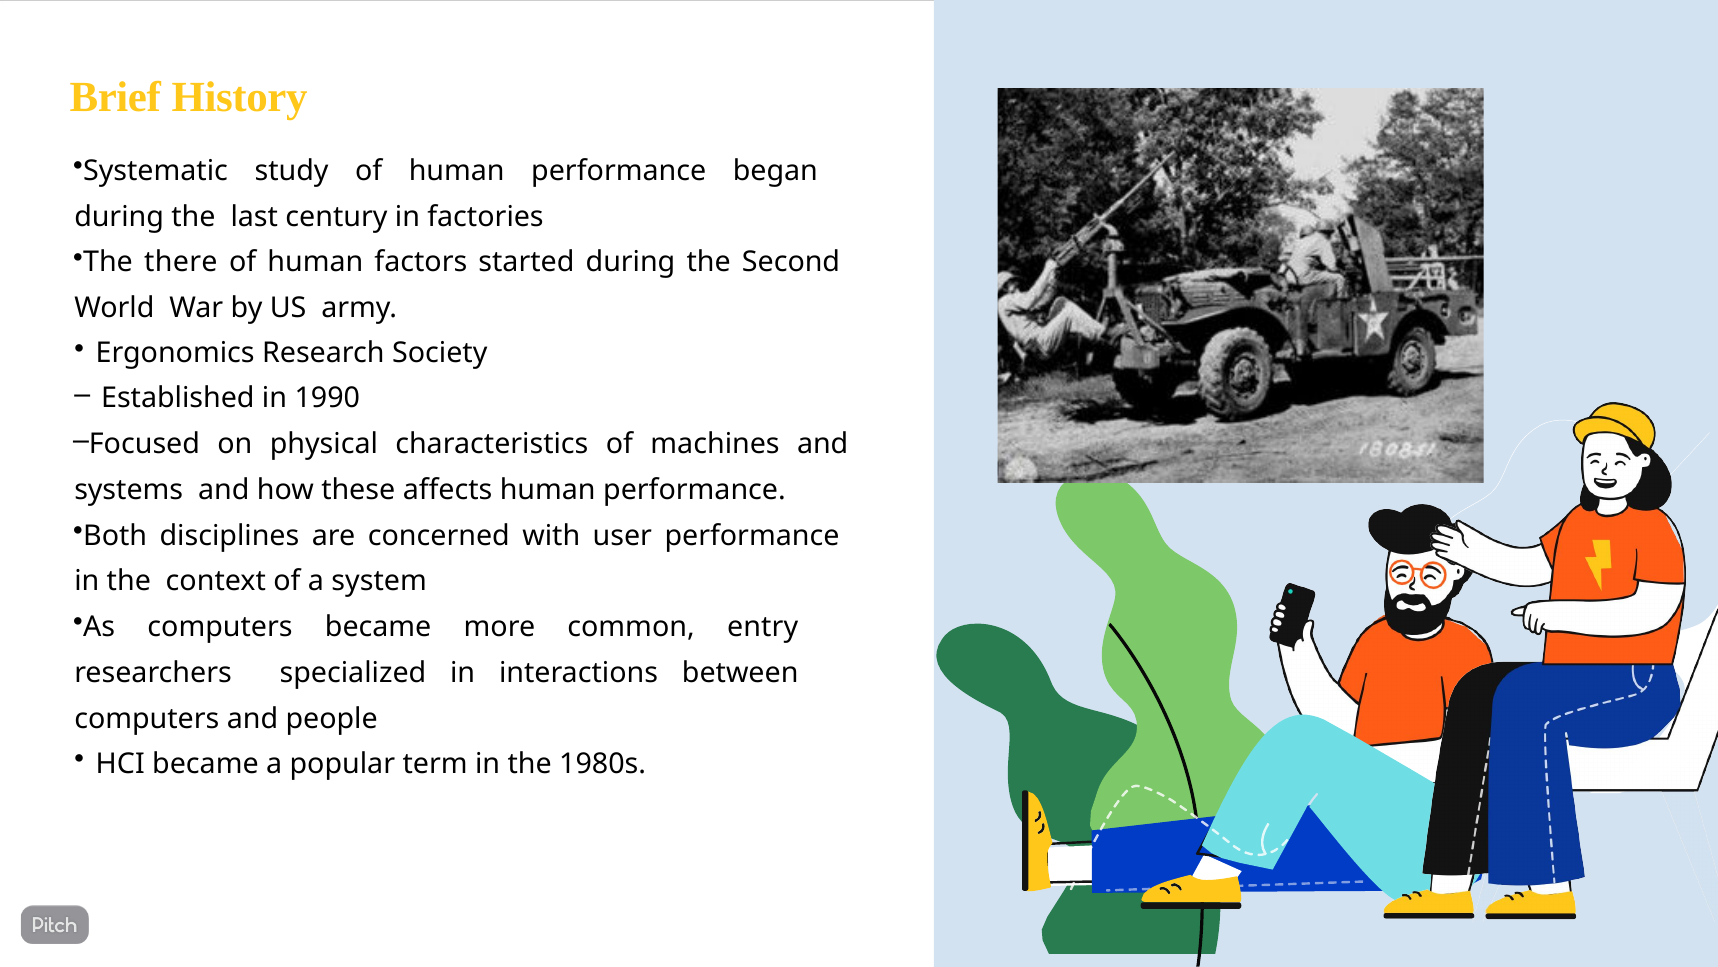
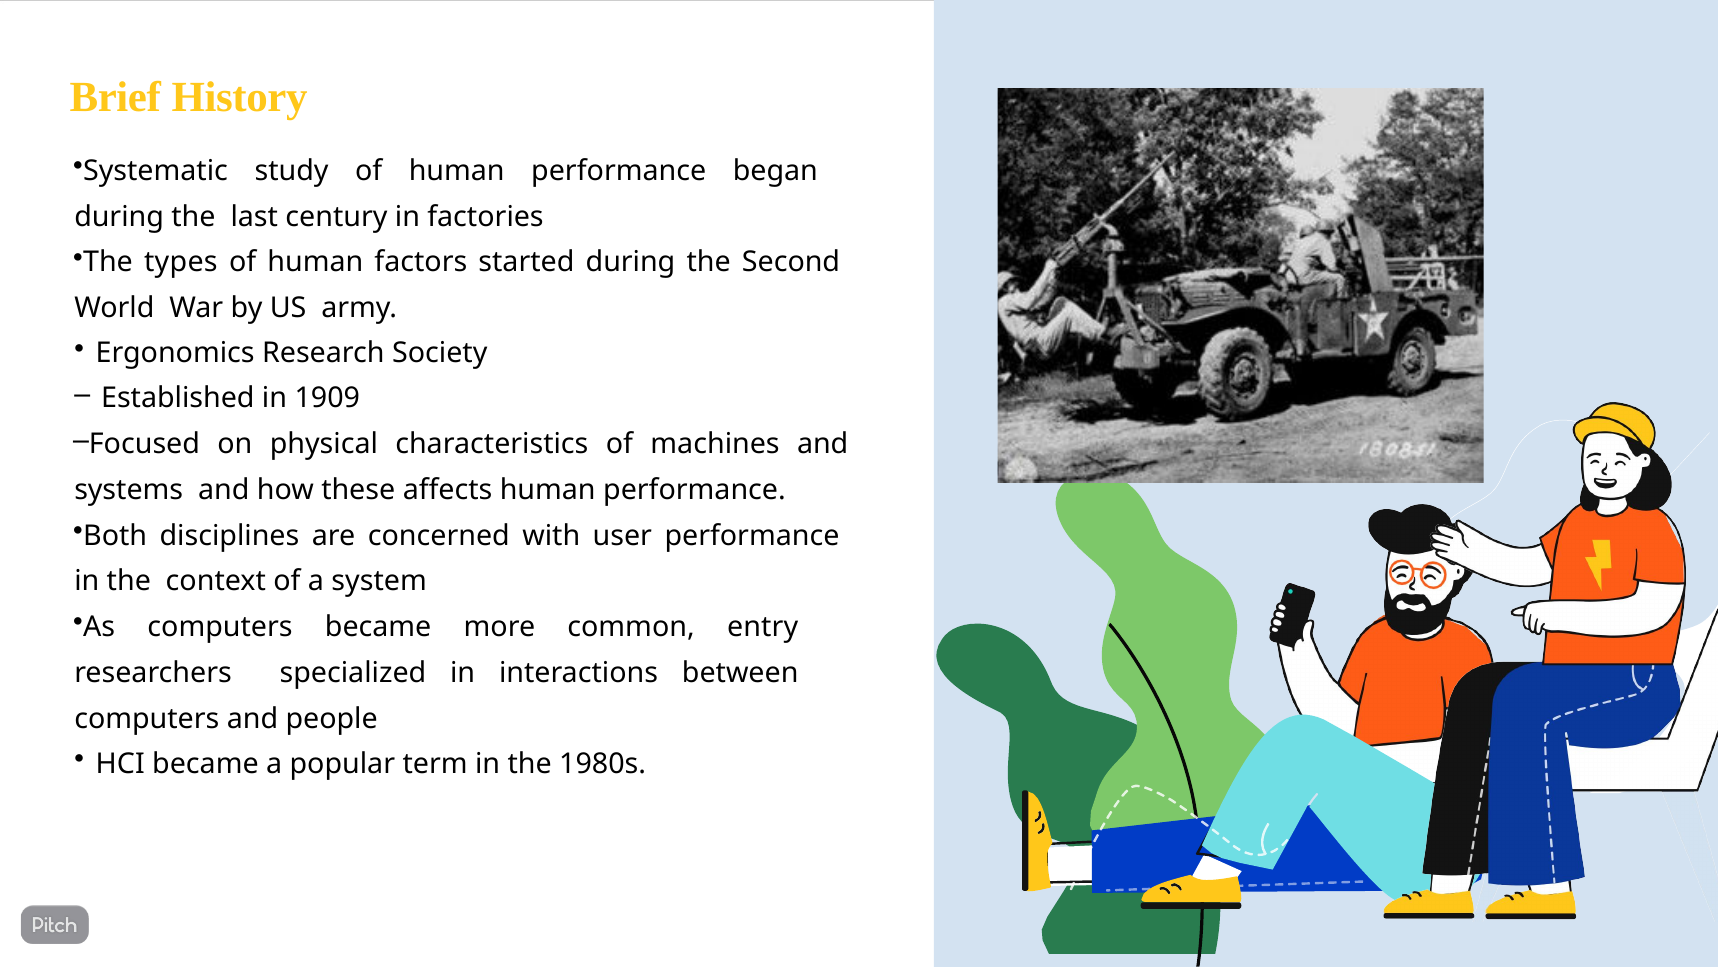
there: there -> types
1990: 1990 -> 1909
